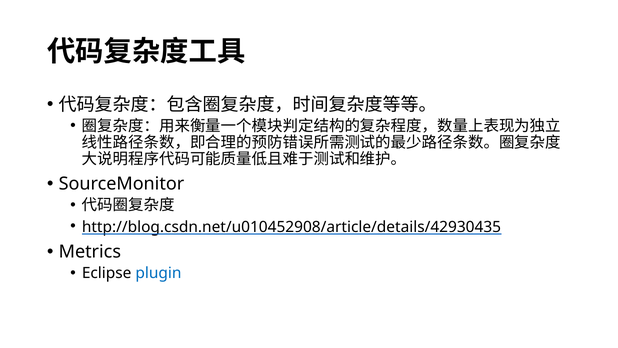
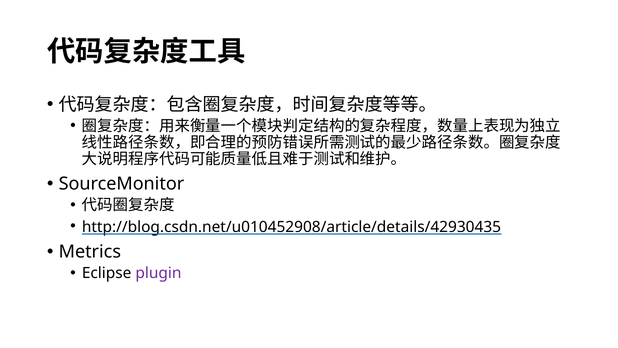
plugin colour: blue -> purple
